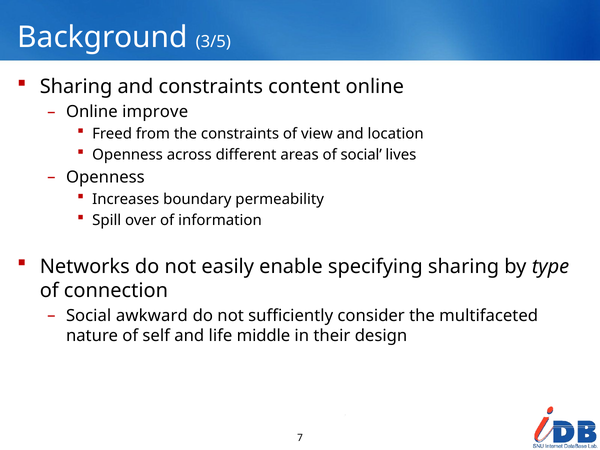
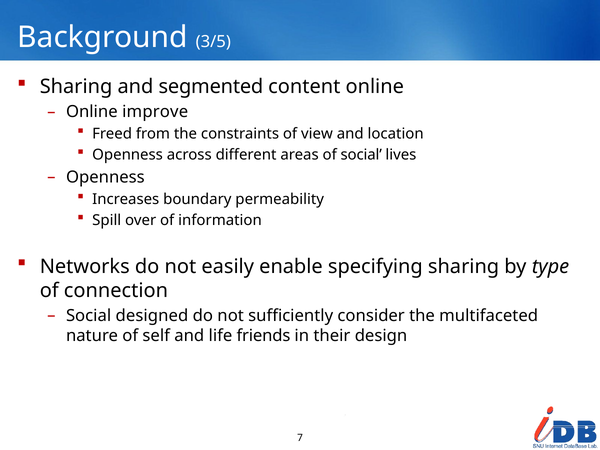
and constraints: constraints -> segmented
awkward: awkward -> designed
middle: middle -> friends
